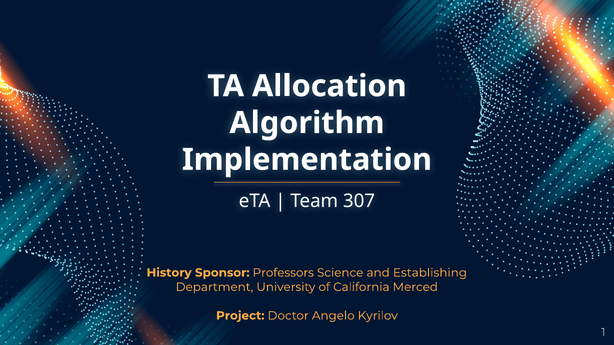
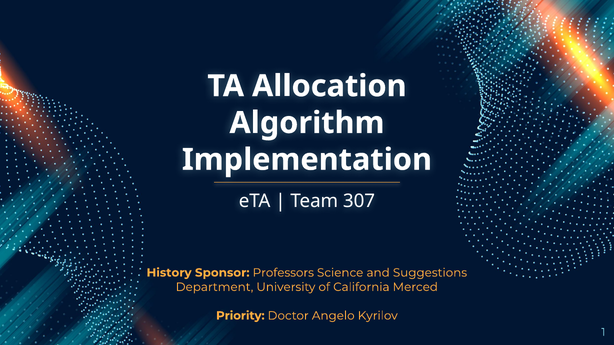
Establishing: Establishing -> Suggestions
Project: Project -> Priority
